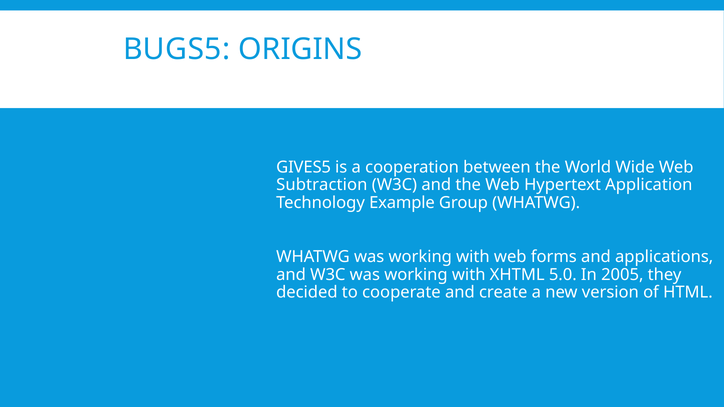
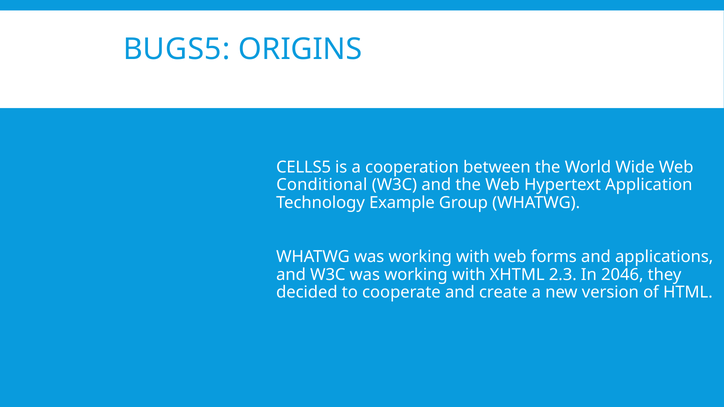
GIVES5: GIVES5 -> CELLS5
Subtraction: Subtraction -> Conditional
5.0: 5.0 -> 2.3
2005: 2005 -> 2046
